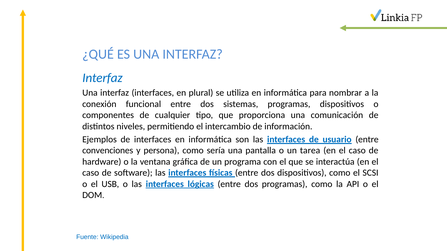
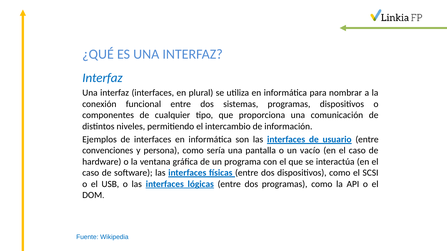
tarea: tarea -> vacío
